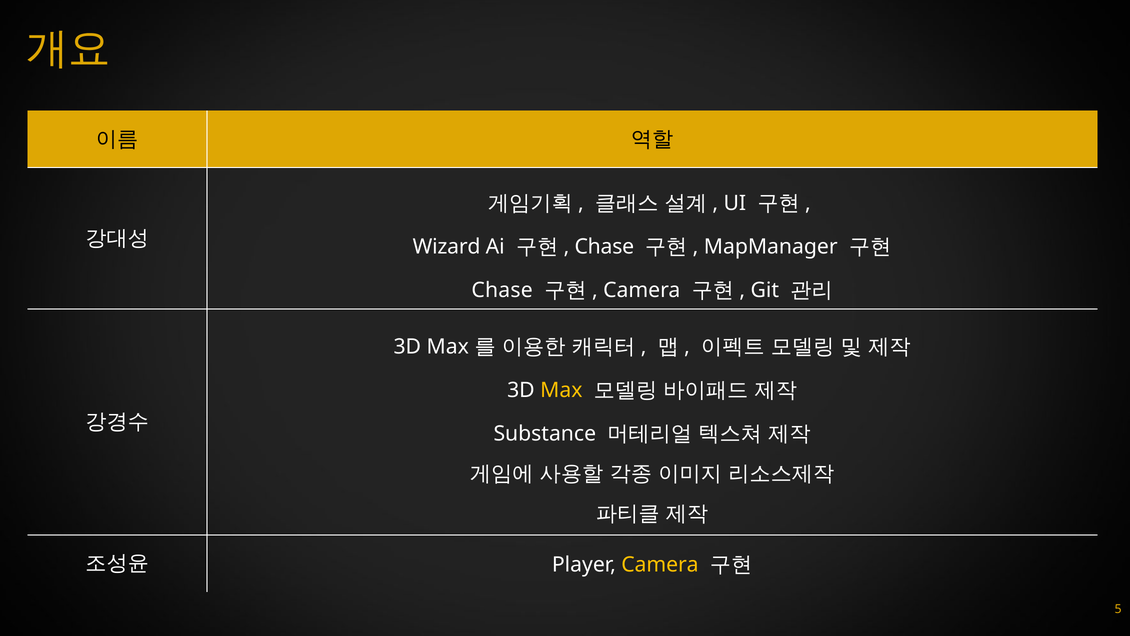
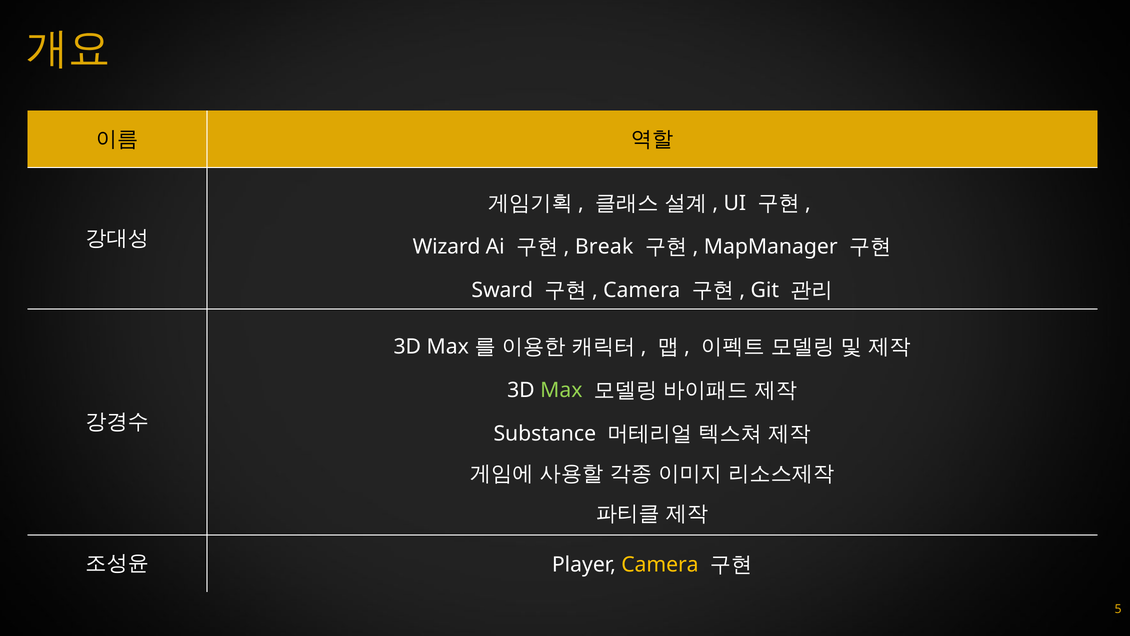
Chase at (604, 246): Chase -> Break
Chase at (502, 290): Chase -> Sward
Max at (561, 390) colour: yellow -> light green
